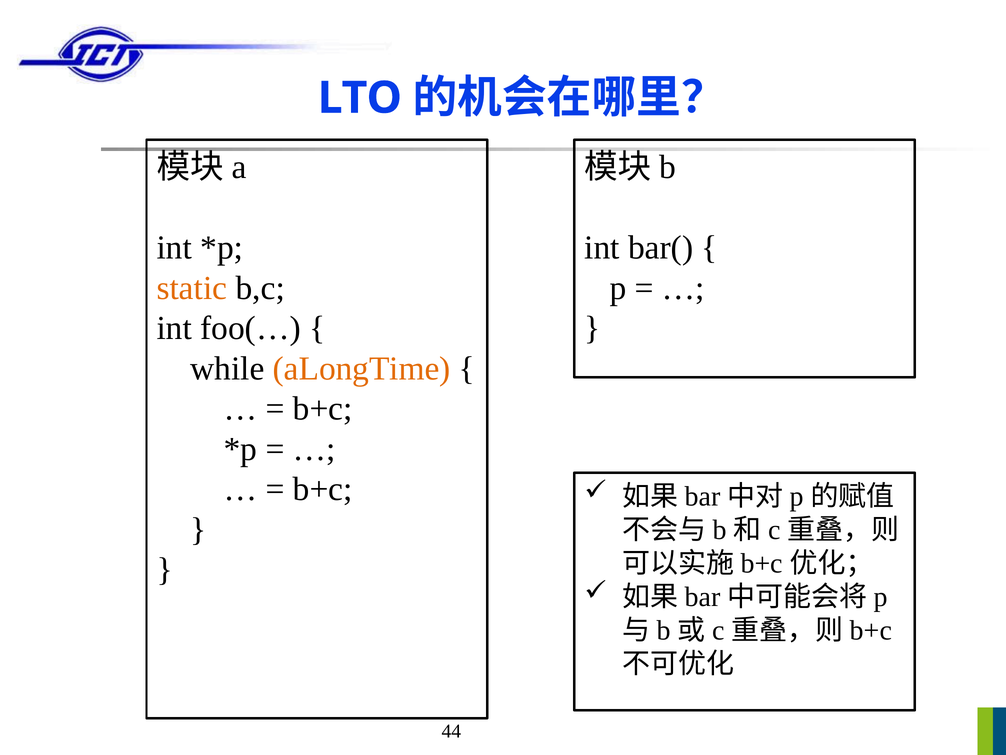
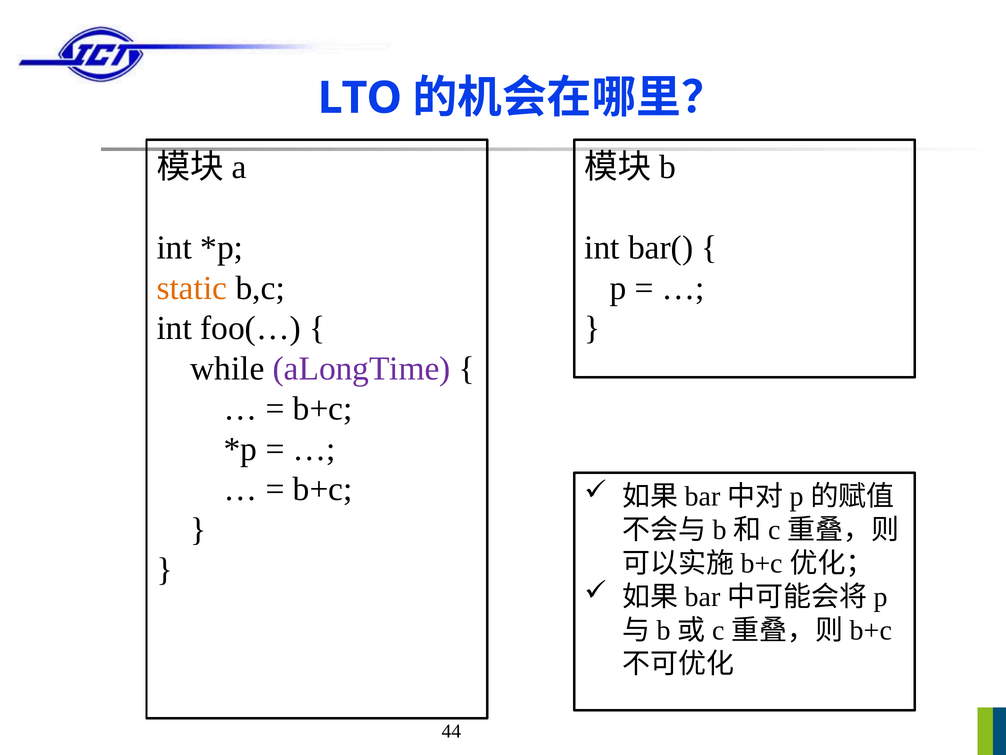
aLongTime colour: orange -> purple
